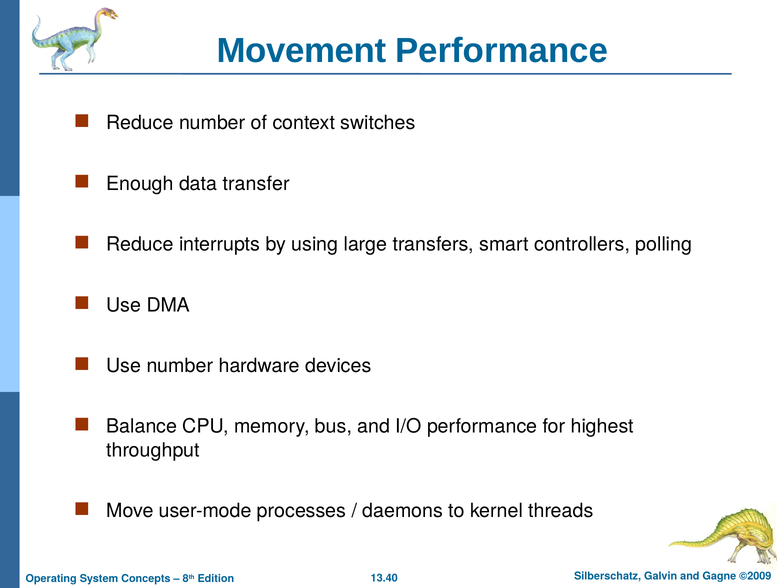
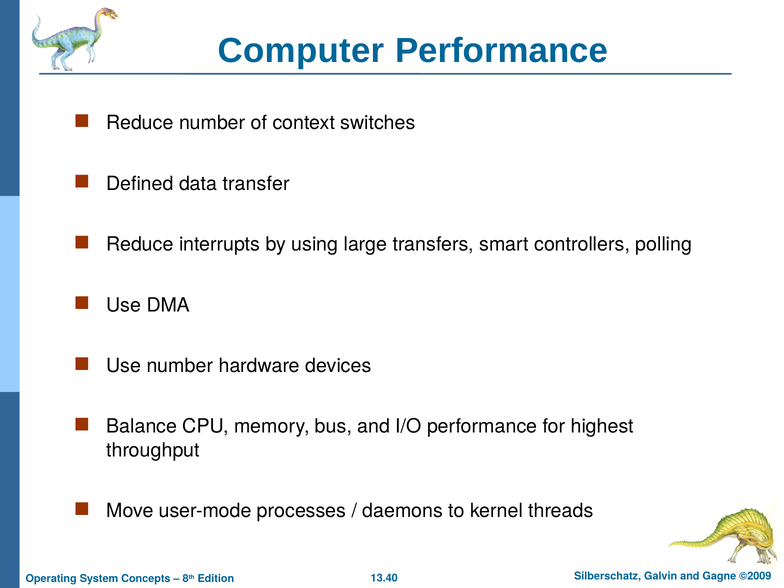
Movement: Movement -> Computer
Enough: Enough -> Defined
